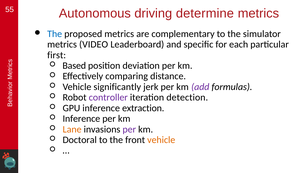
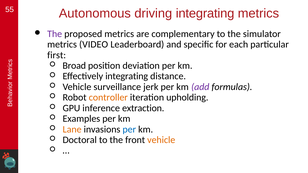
driving determine: determine -> integrating
The at (55, 34) colour: blue -> purple
Based: Based -> Broad
Effectively comparing: comparing -> integrating
significantly: significantly -> surveillance
controller colour: purple -> orange
detection: detection -> upholding
Inference at (81, 119): Inference -> Examples
per at (129, 129) colour: purple -> blue
